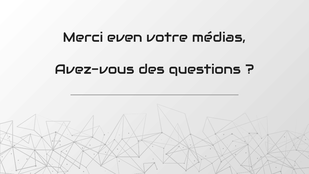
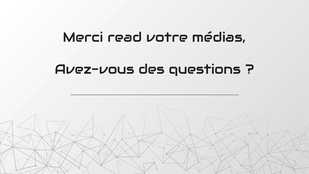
even: even -> read
